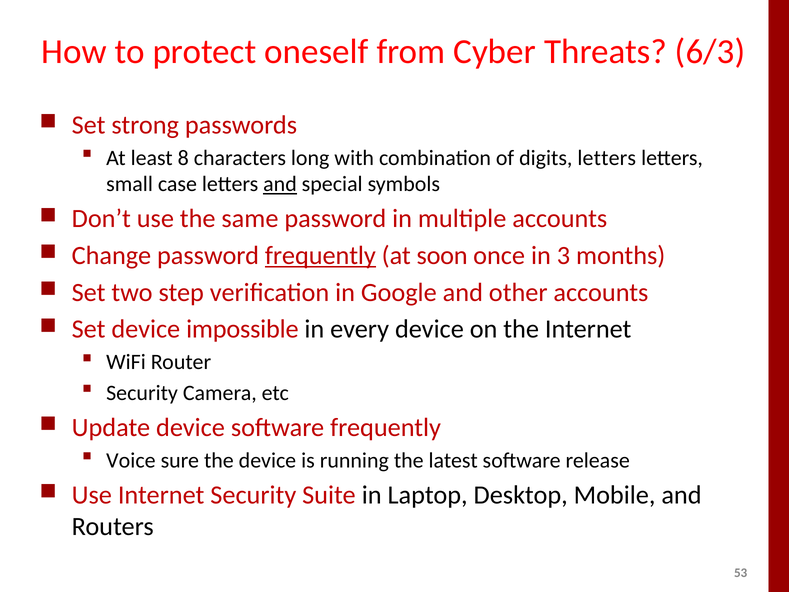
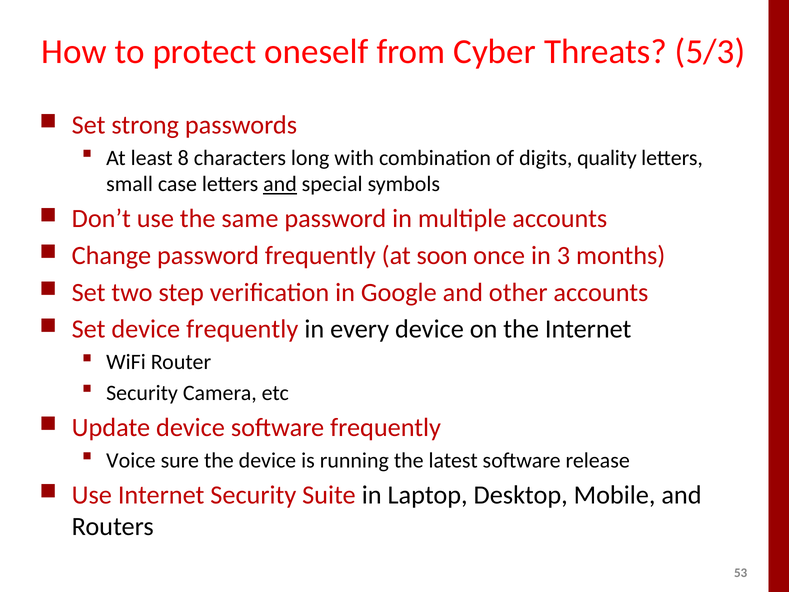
6/3: 6/3 -> 5/3
digits letters: letters -> quality
frequently at (320, 255) underline: present -> none
device impossible: impossible -> frequently
